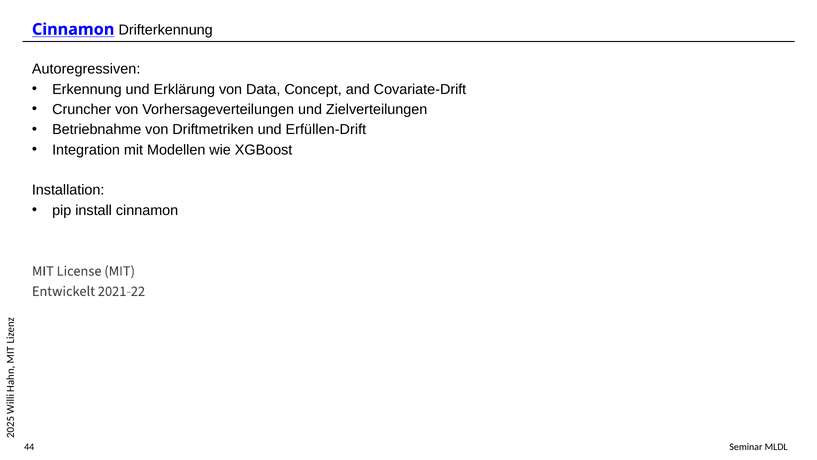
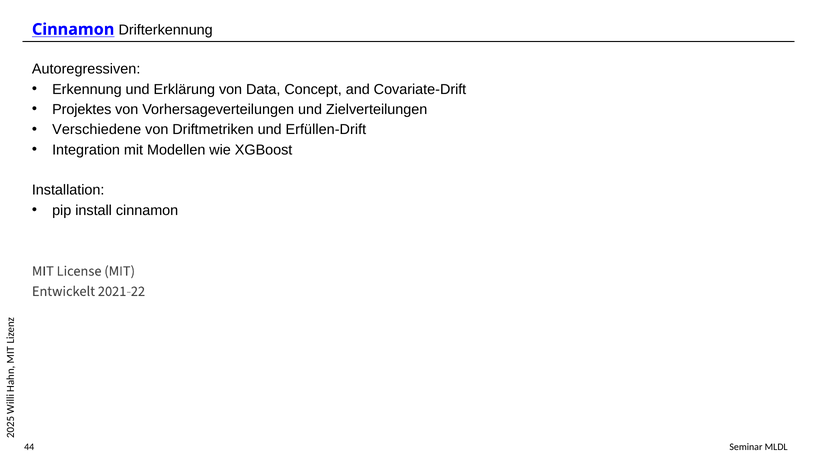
Cruncher: Cruncher -> Projektes
Betriebnahme: Betriebnahme -> Verschiedene
